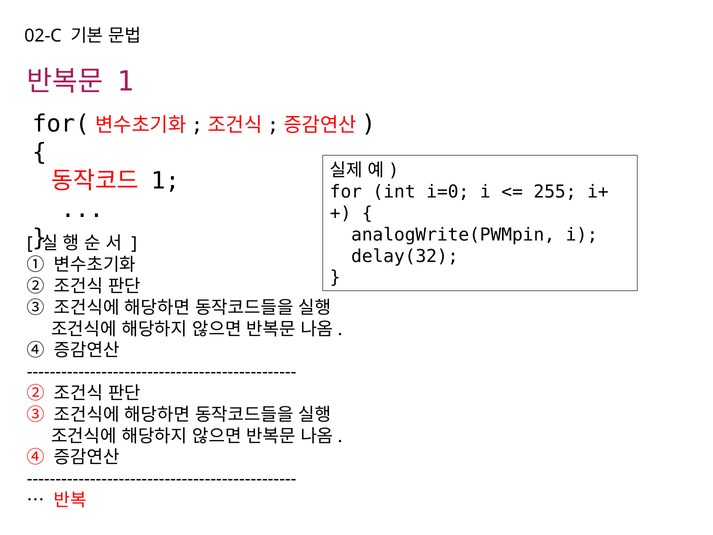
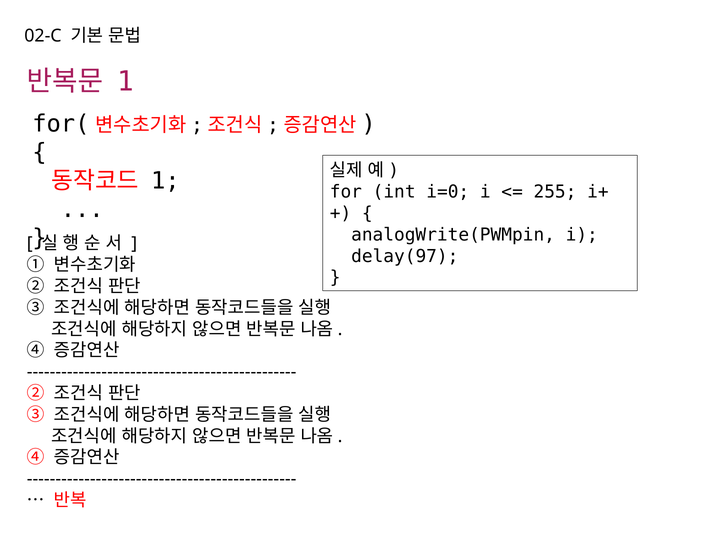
delay(32: delay(32 -> delay(97
